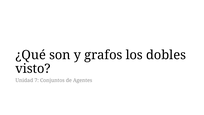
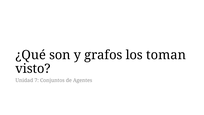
dobles: dobles -> toman
